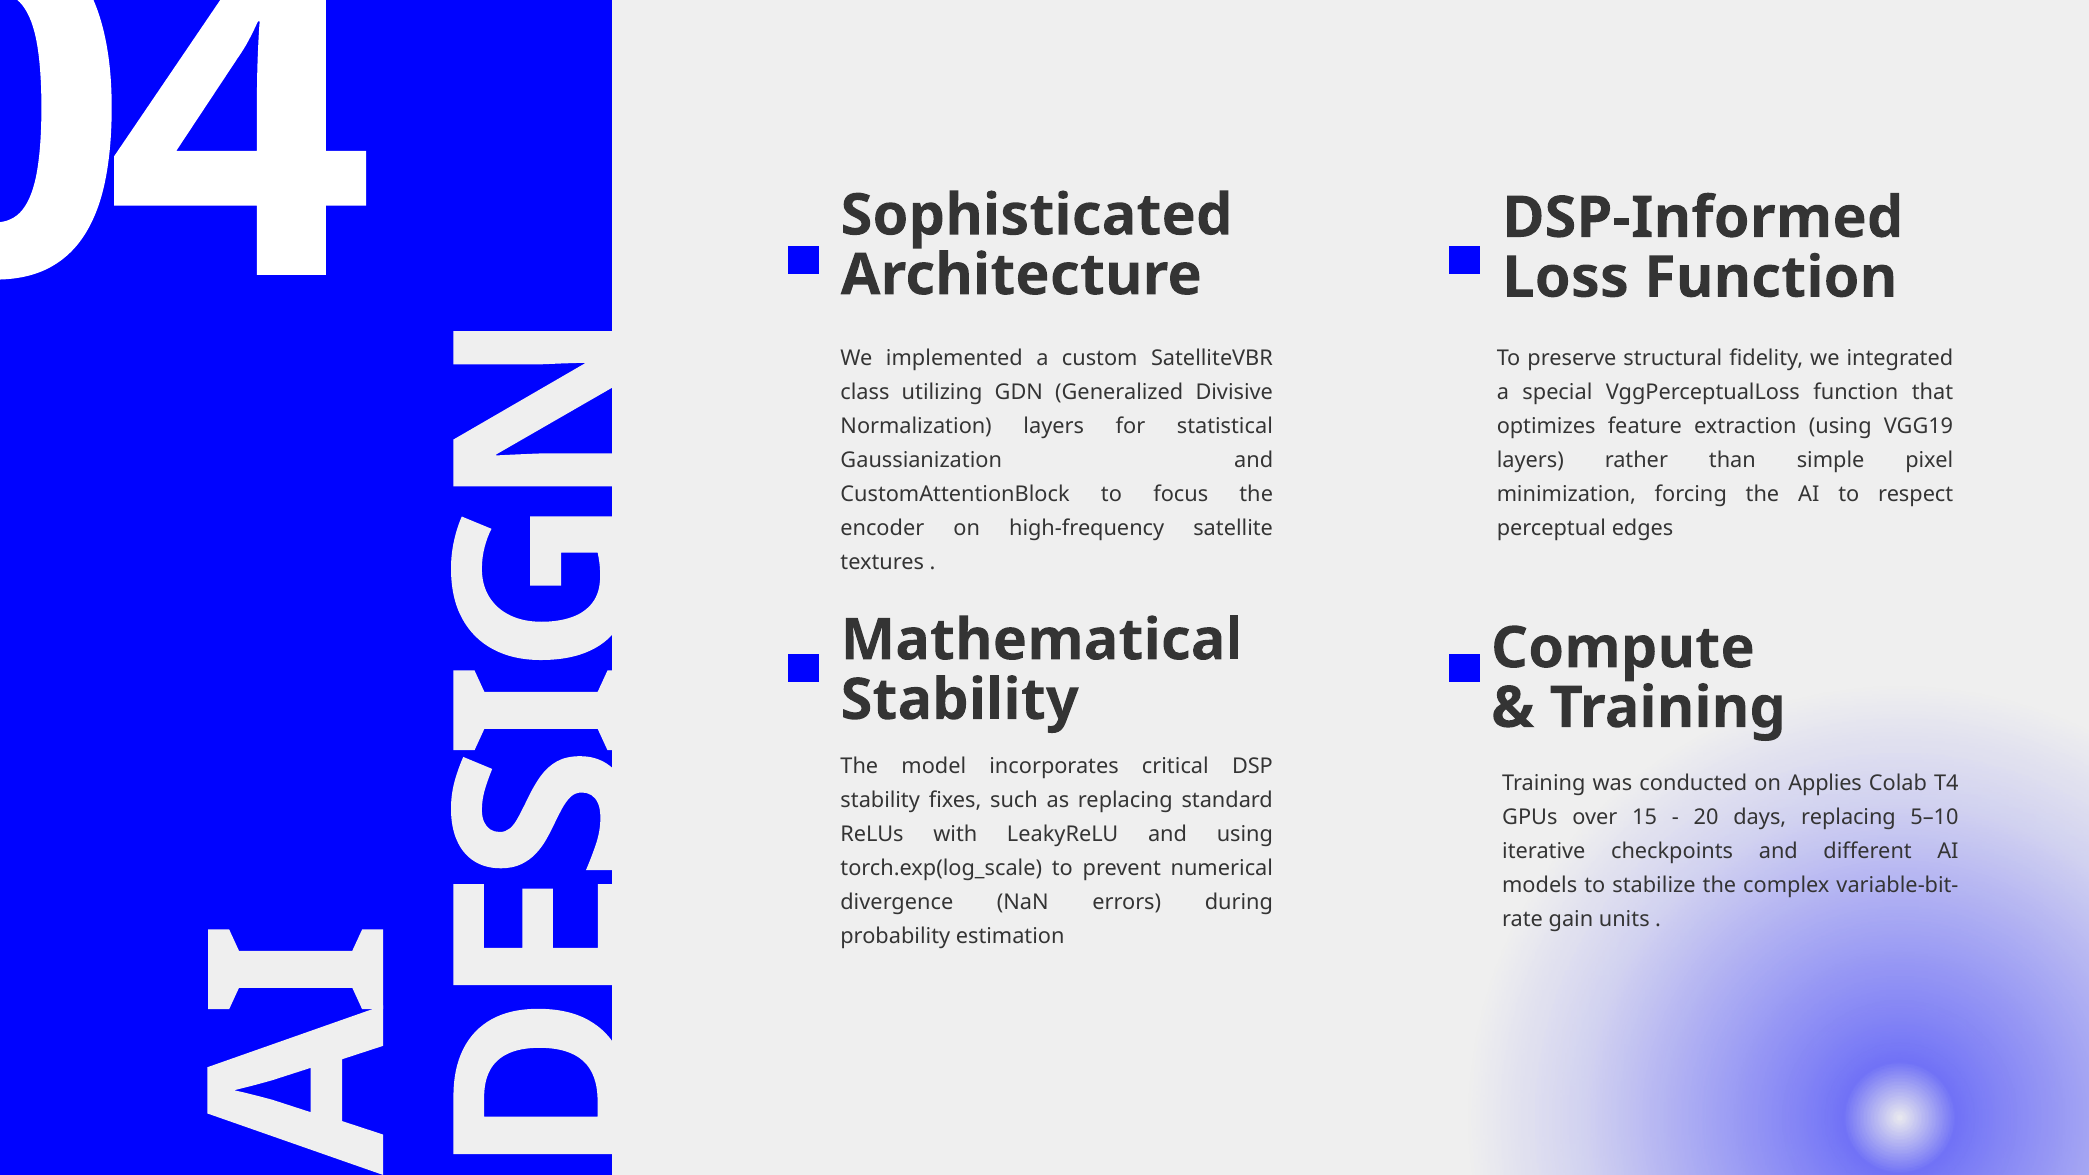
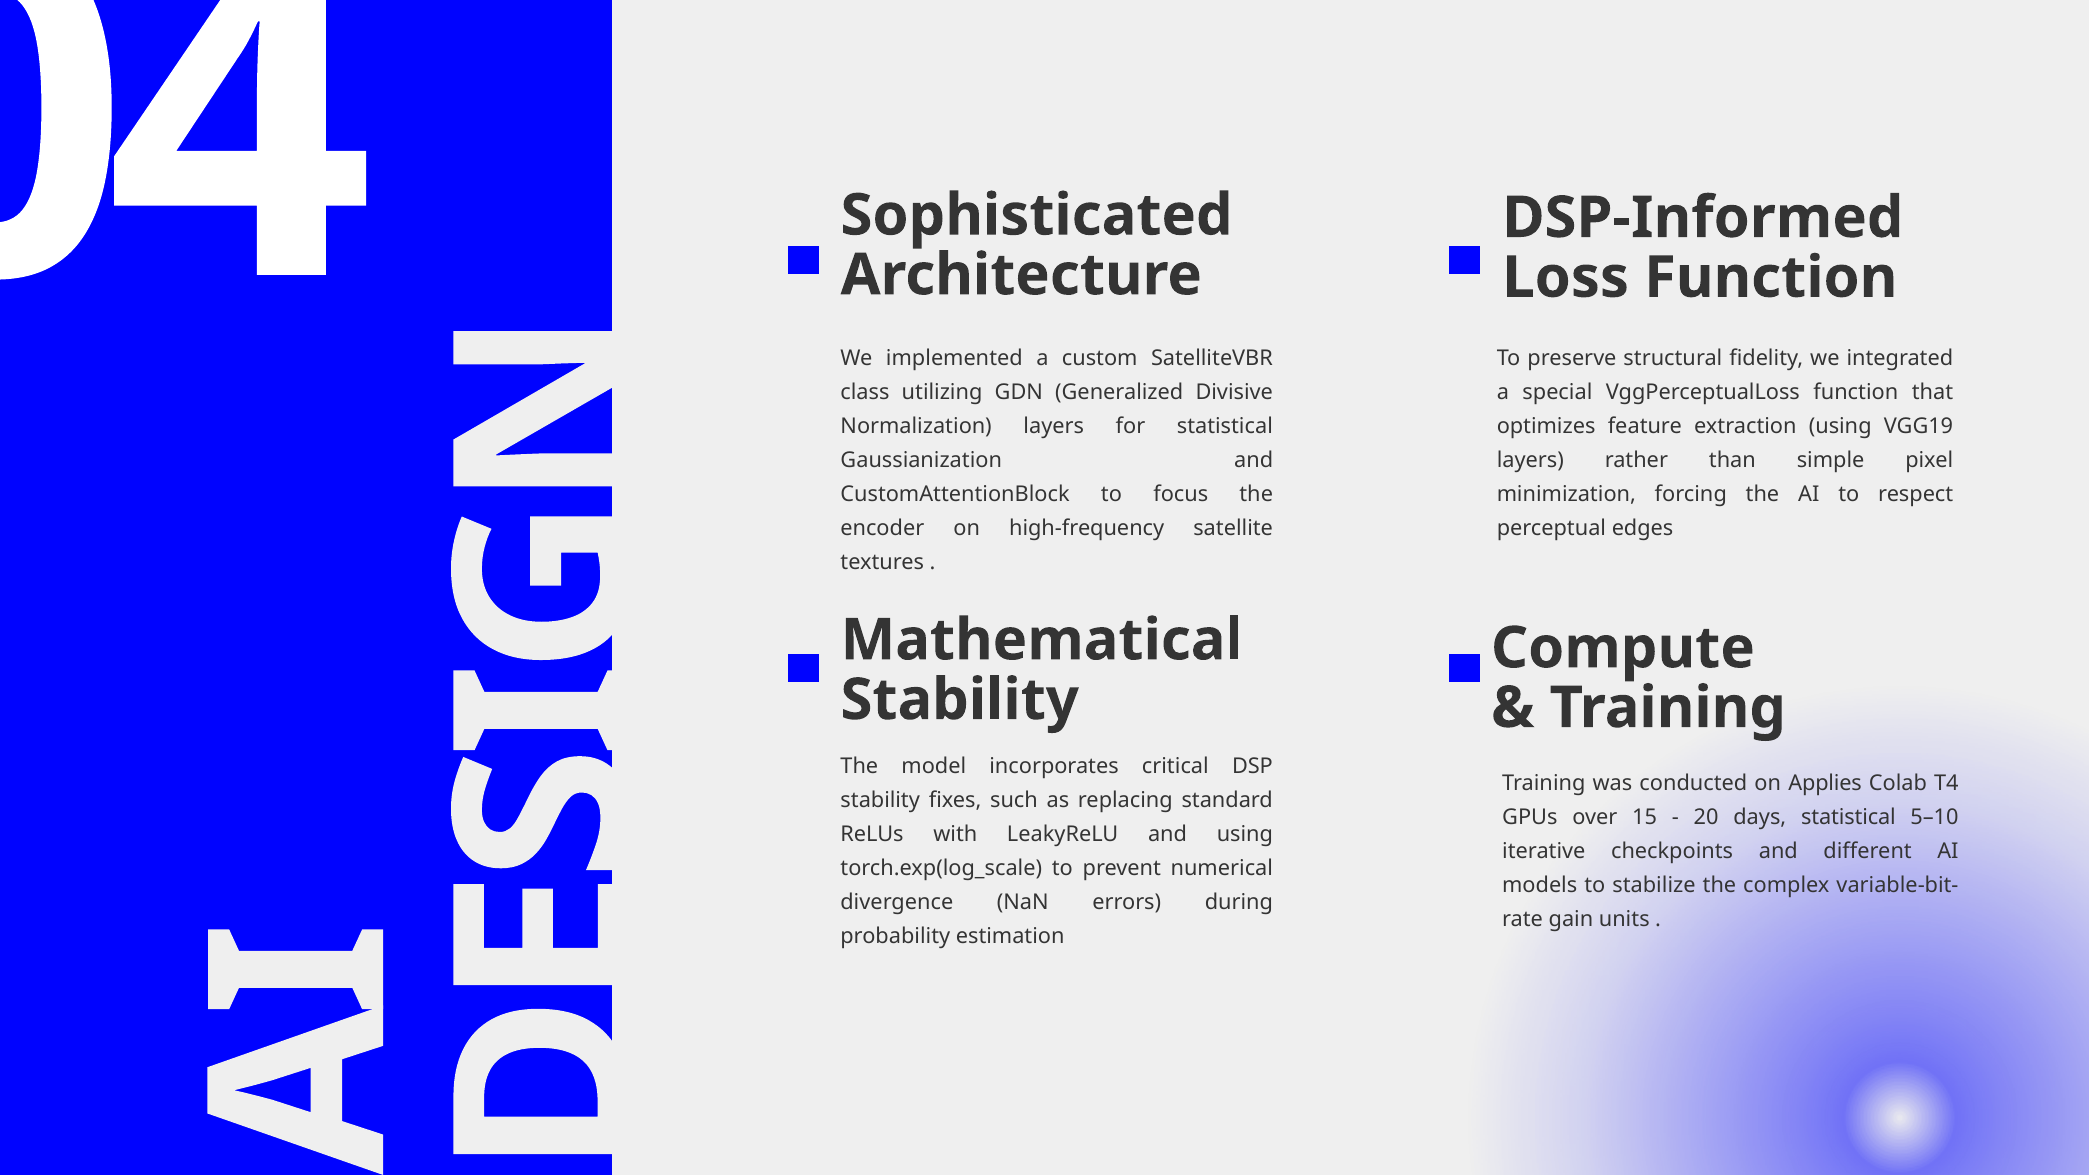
days replacing: replacing -> statistical
